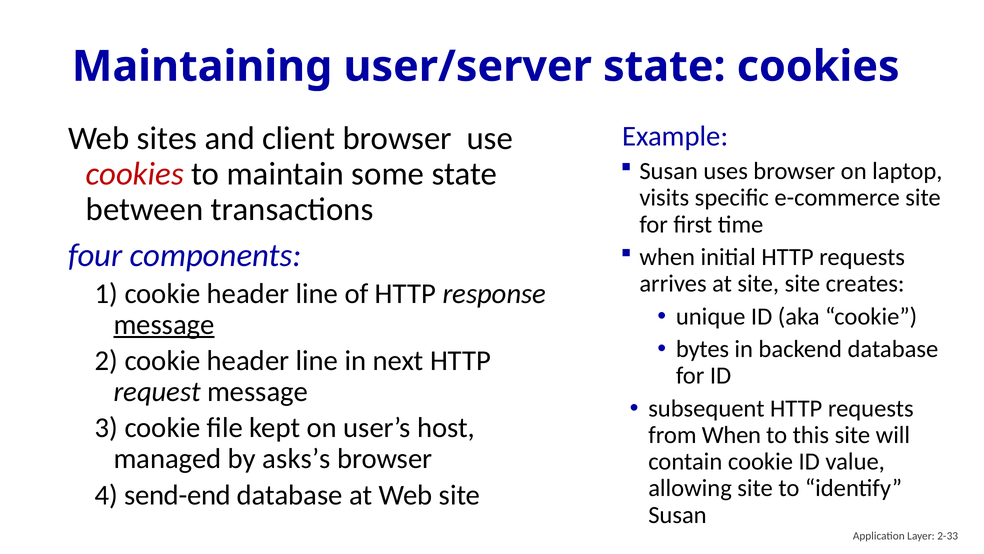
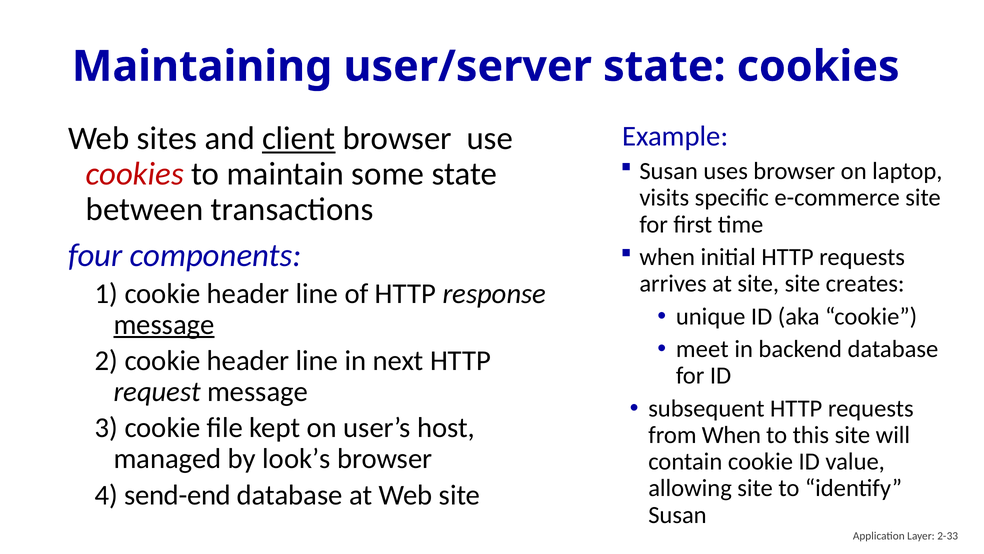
client underline: none -> present
bytes: bytes -> meet
asks’s: asks’s -> look’s
